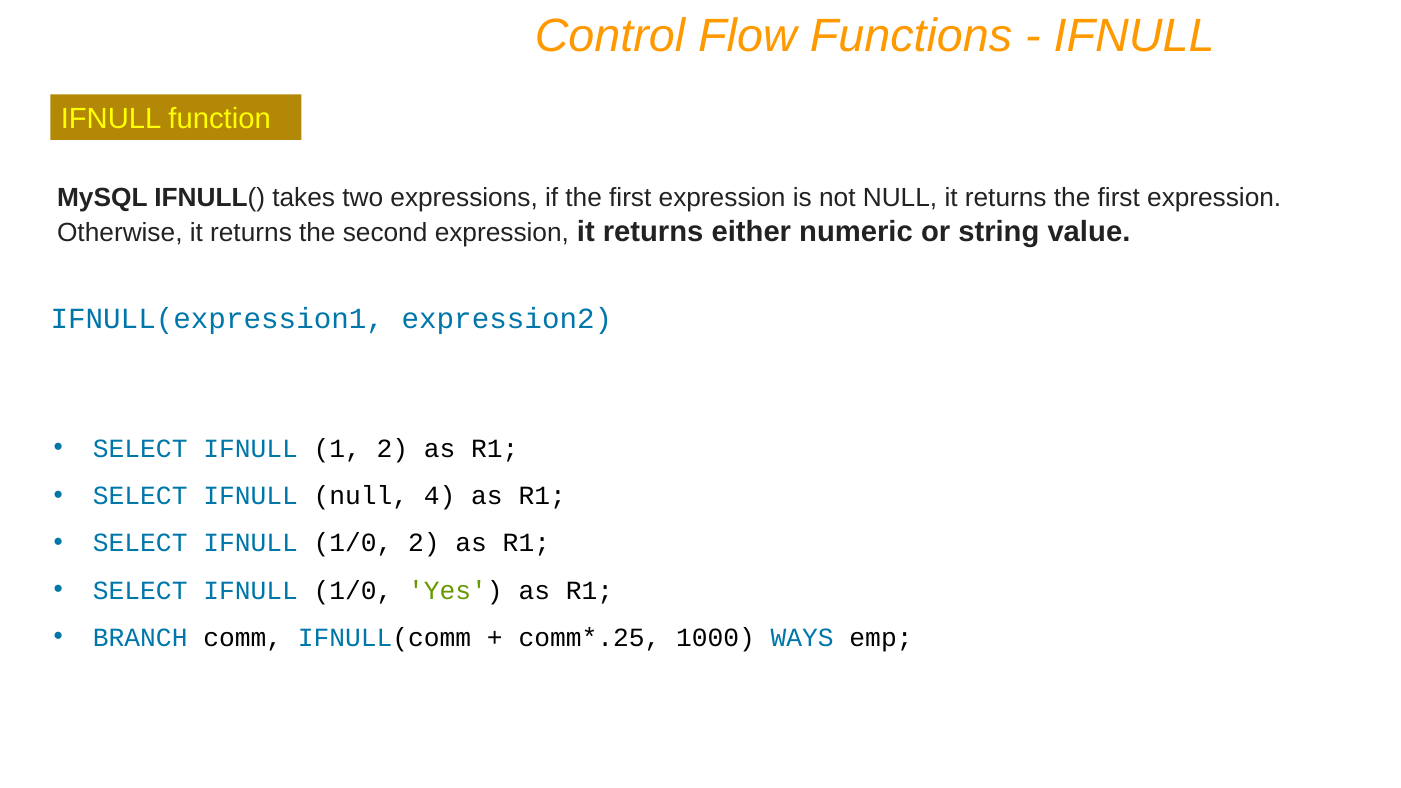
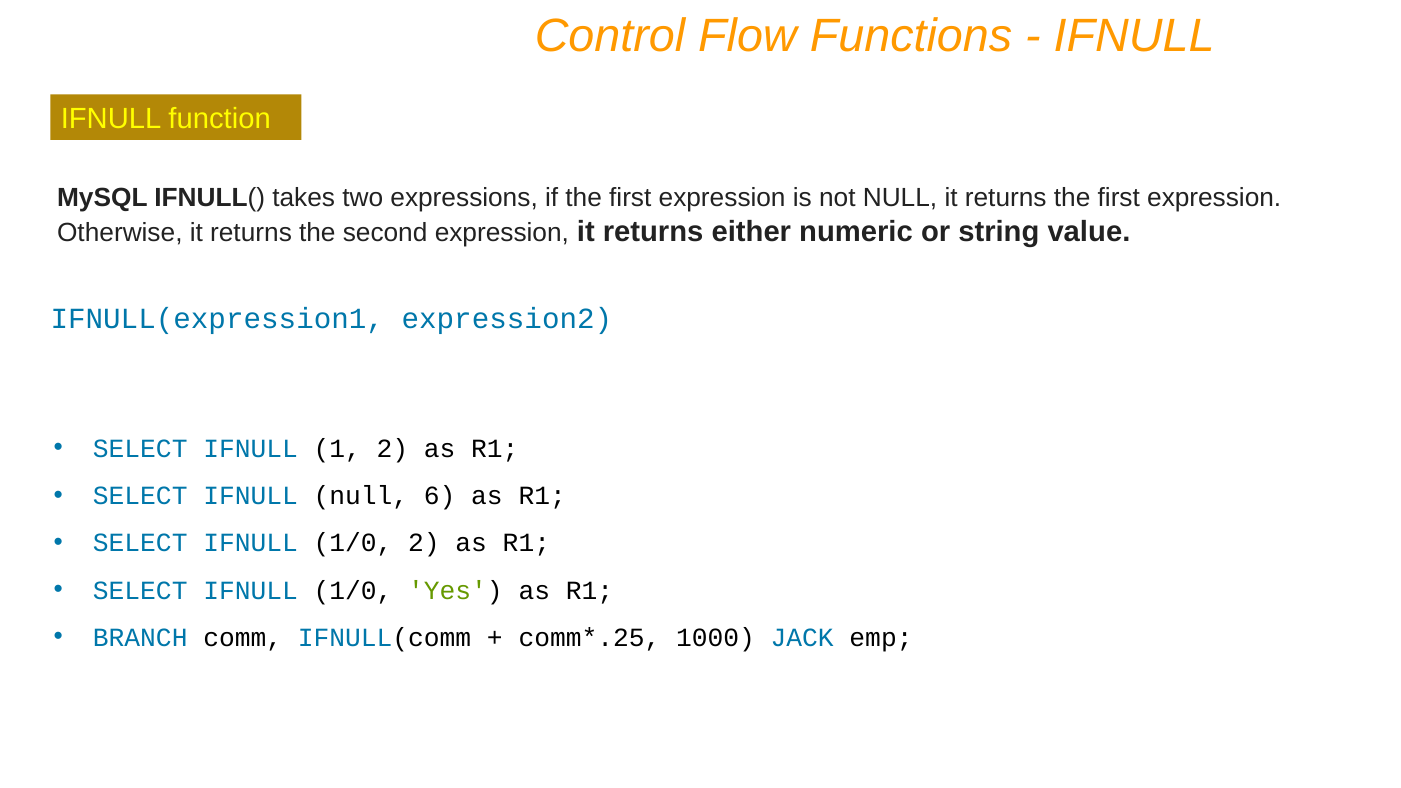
4: 4 -> 6
WAYS: WAYS -> JACK
